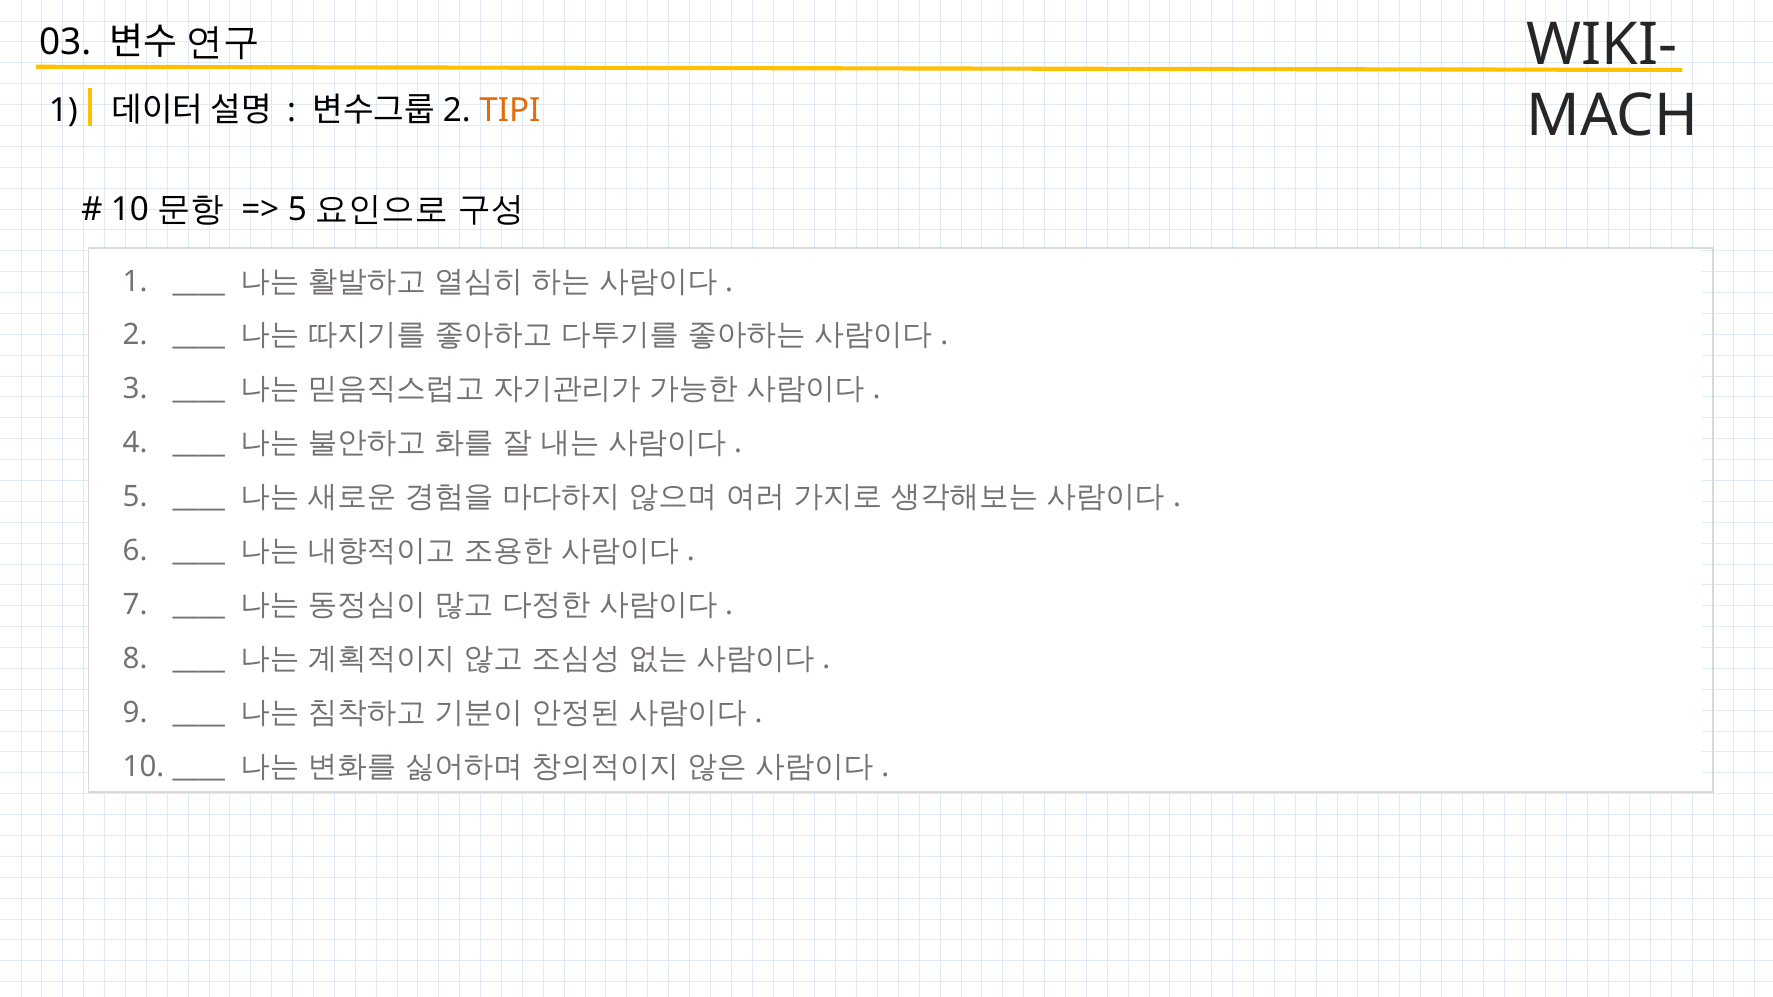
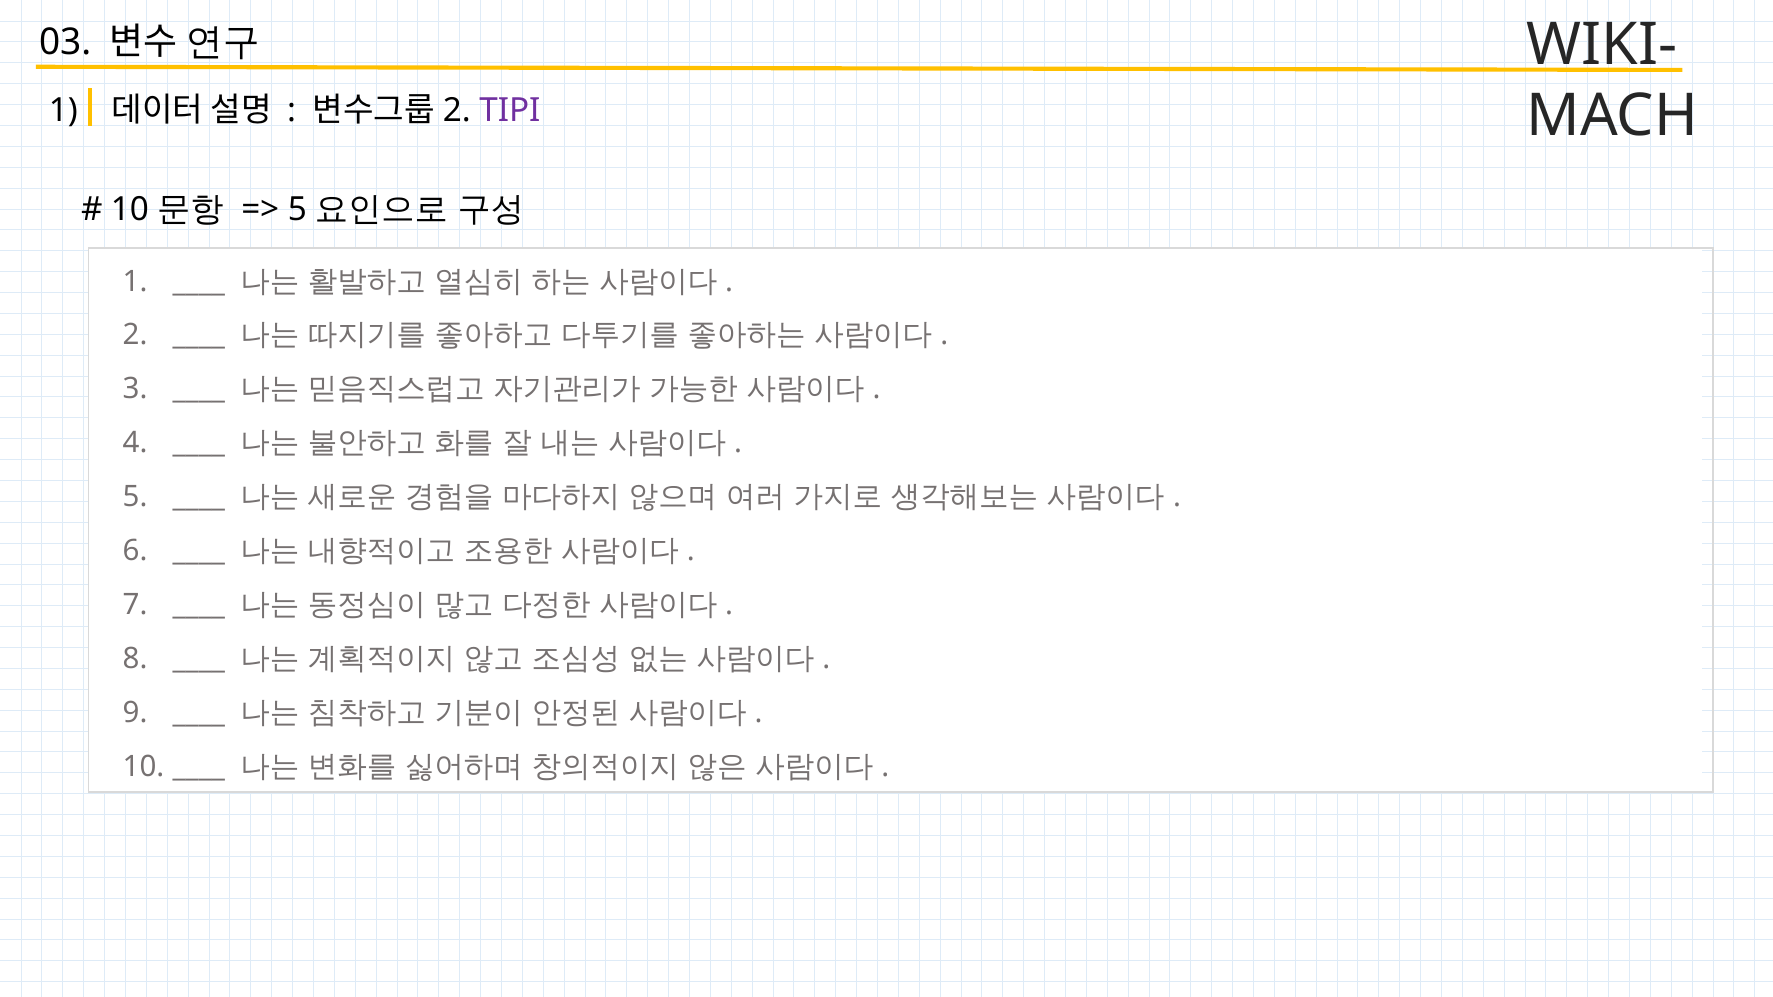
TIPI colour: orange -> purple
